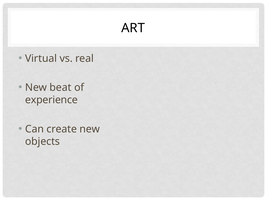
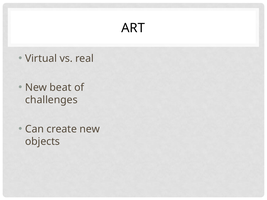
experience: experience -> challenges
